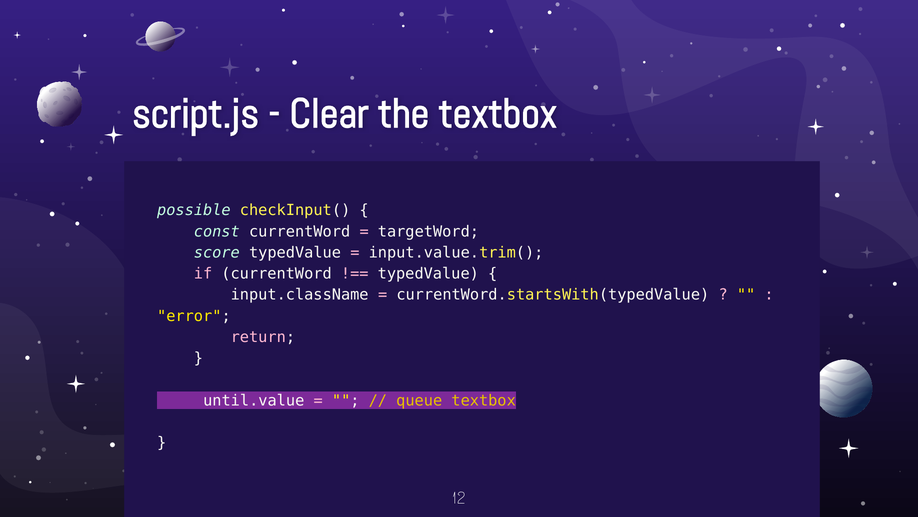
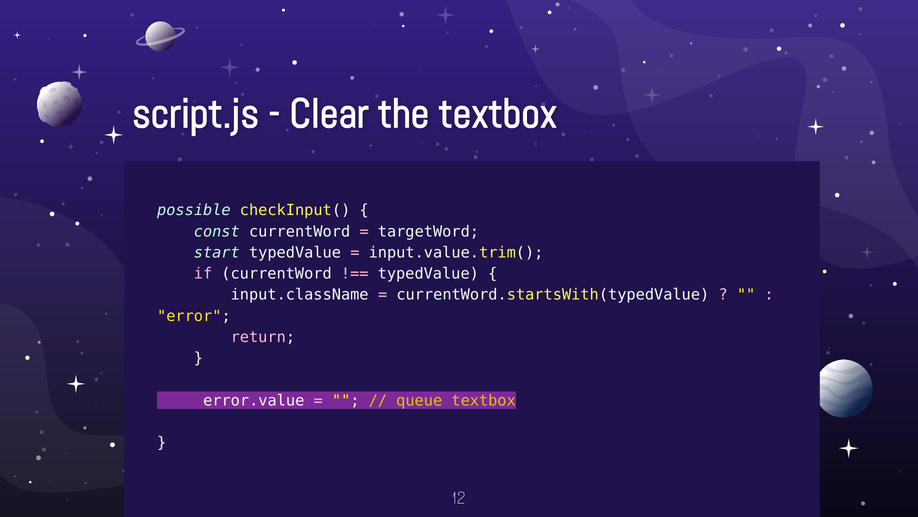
score: score -> start
until.value: until.value -> error.value
